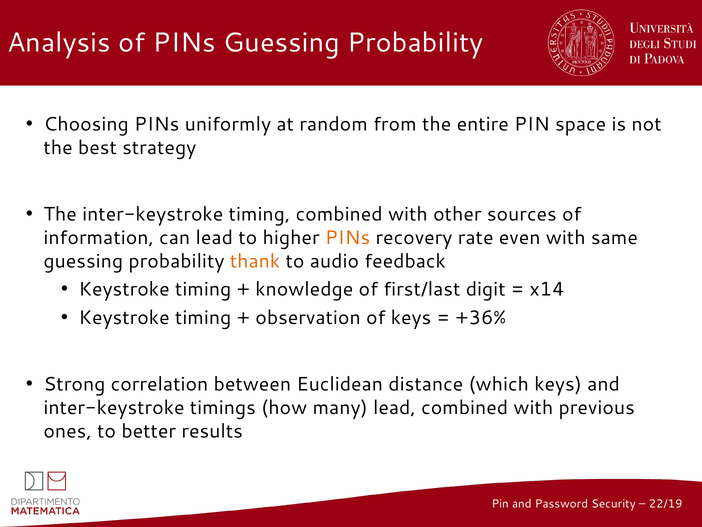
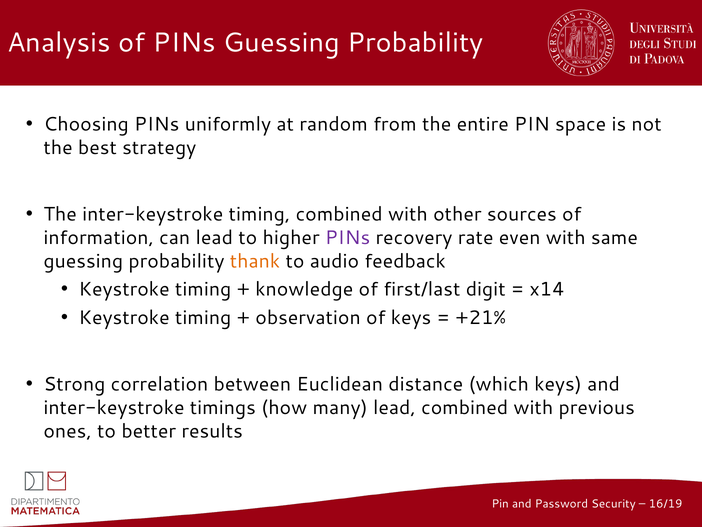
PINs at (348, 237) colour: orange -> purple
+36%: +36% -> +21%
22/19: 22/19 -> 16/19
